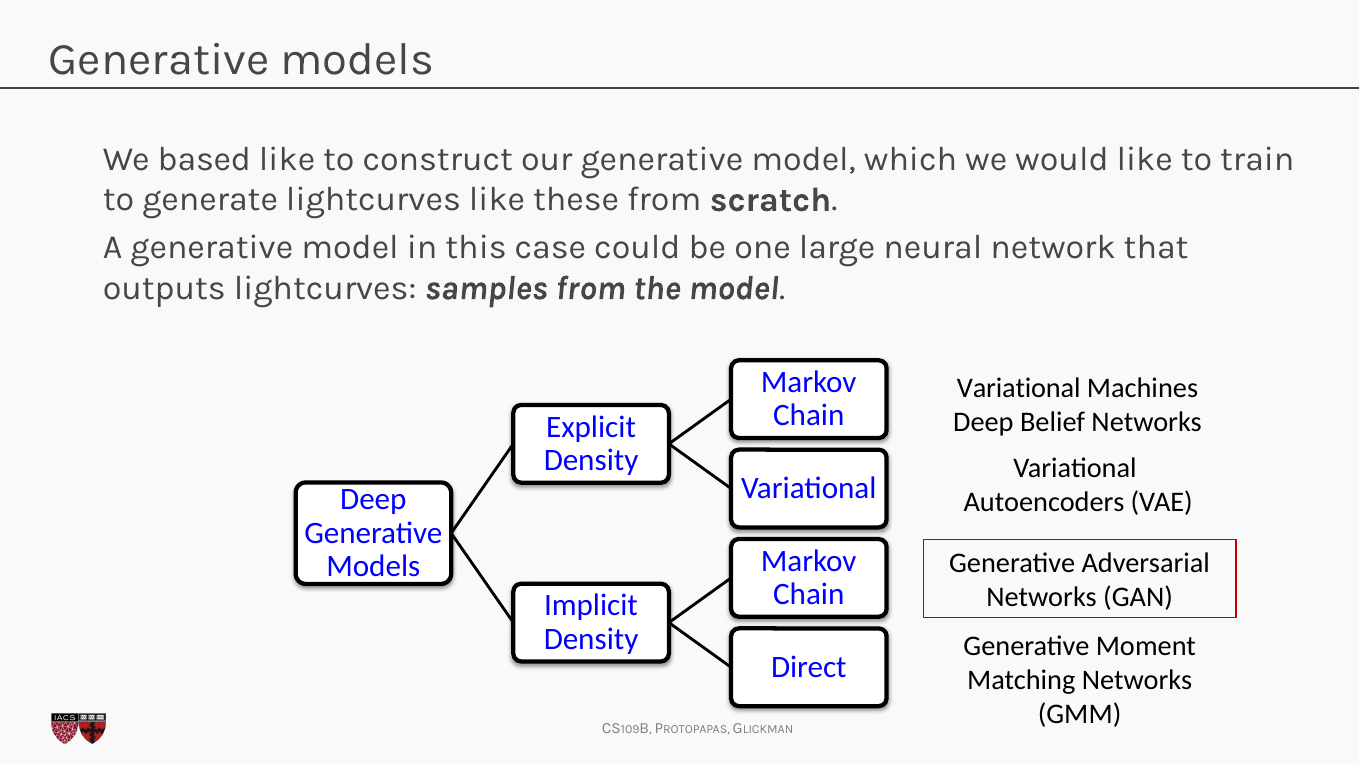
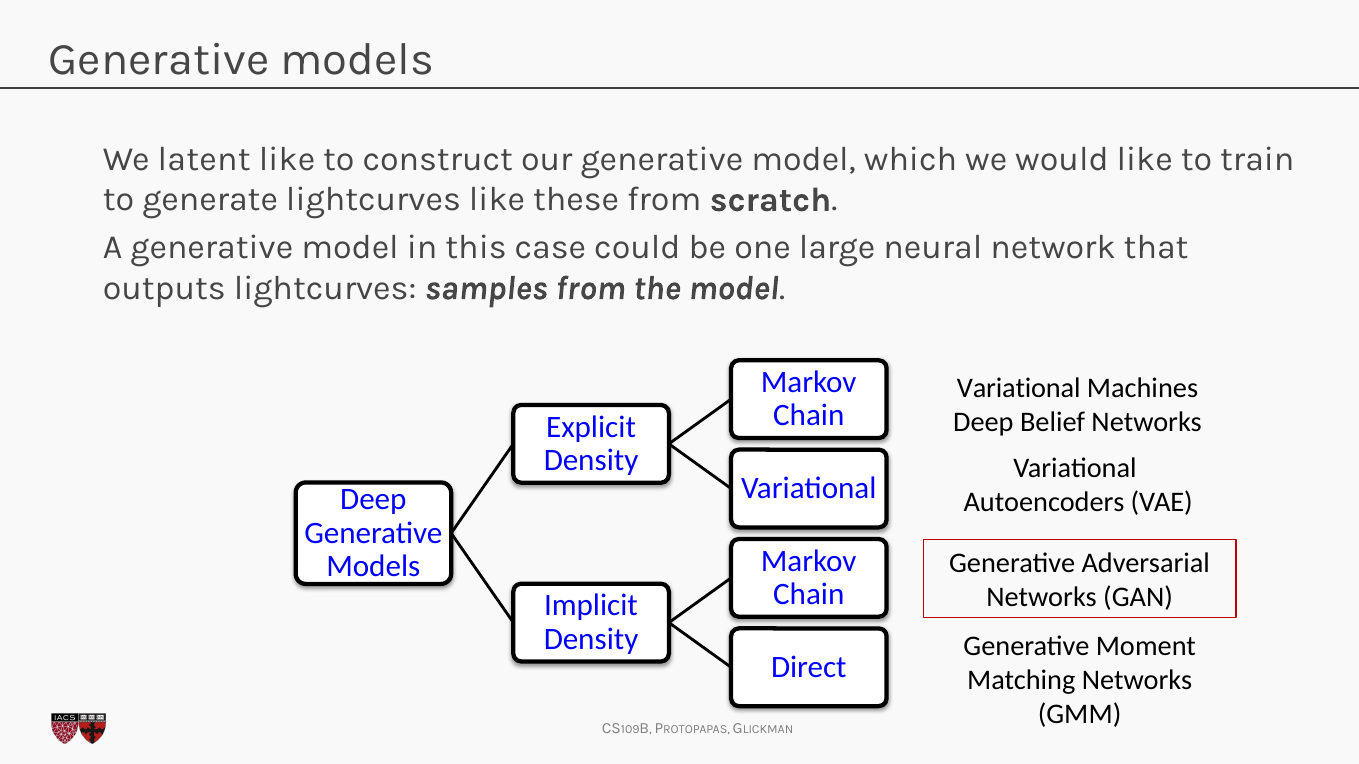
based: based -> latent
